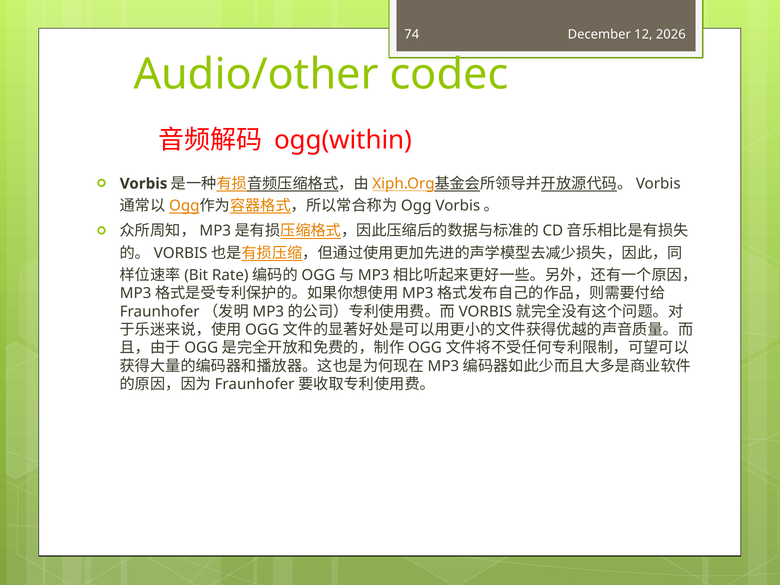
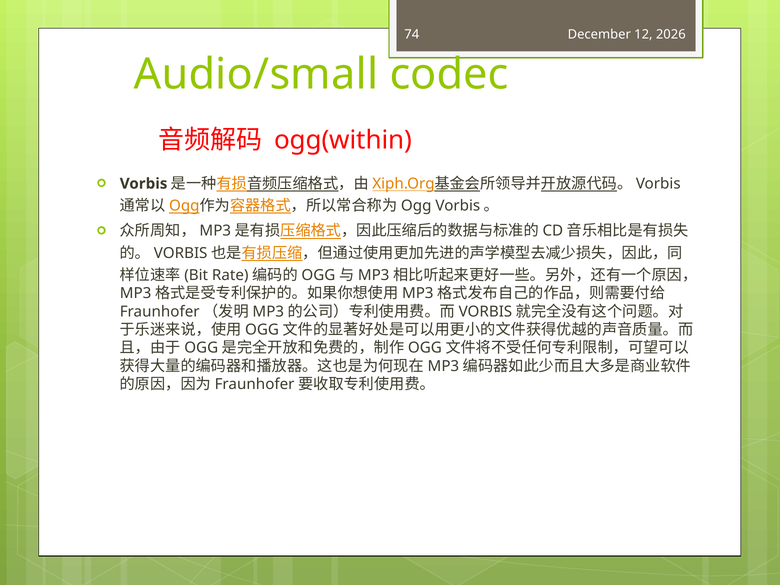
Audio/other: Audio/other -> Audio/small
